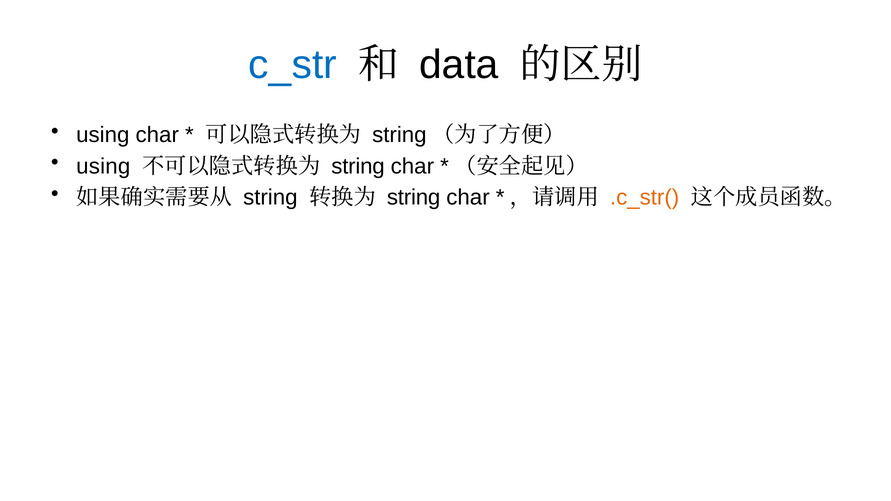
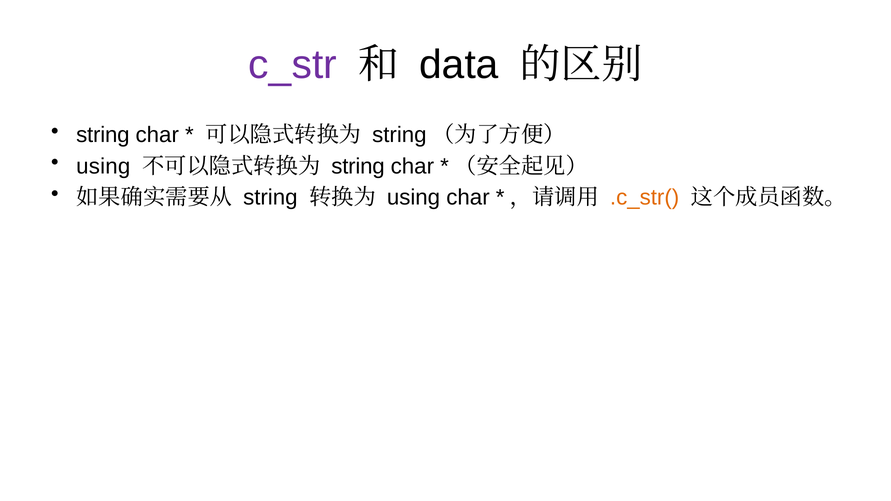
c_str colour: blue -> purple
using at (103, 135): using -> string
string at (414, 198): string -> using
